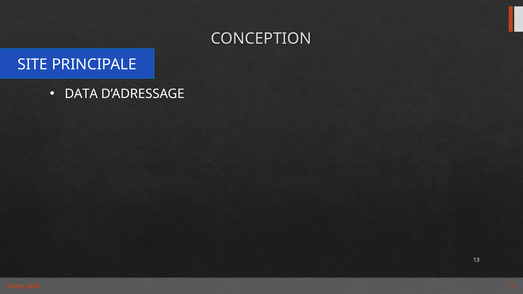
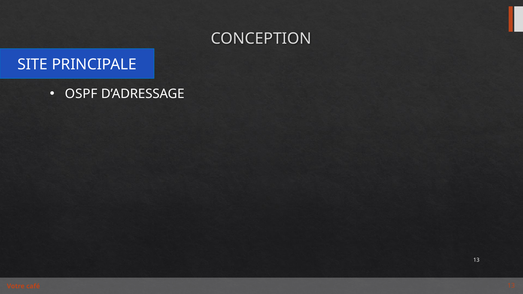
DATA: DATA -> OSPF
